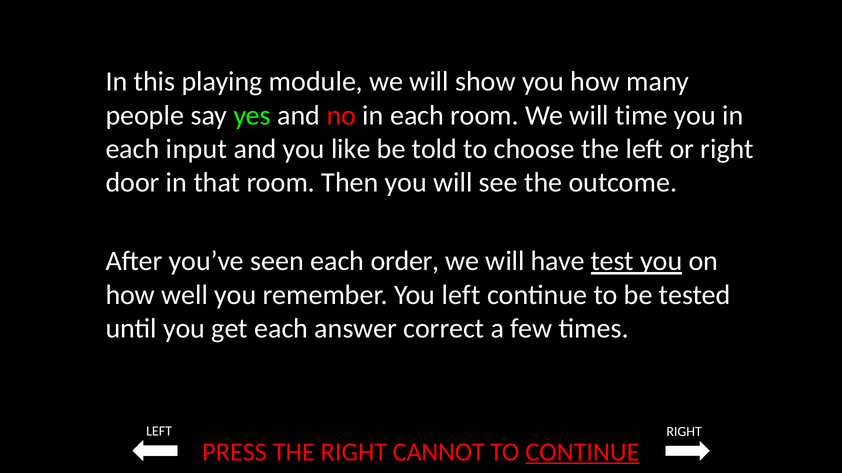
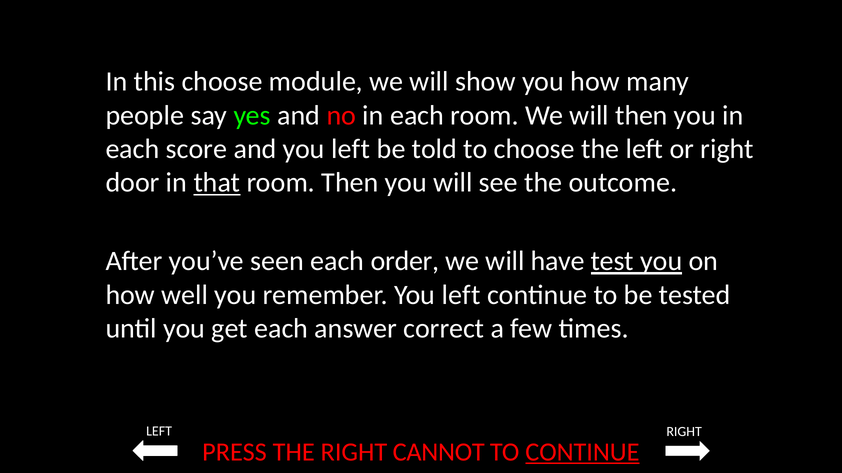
this playing: playing -> choose
will time: time -> then
input: input -> score
and you like: like -> left
that underline: none -> present
